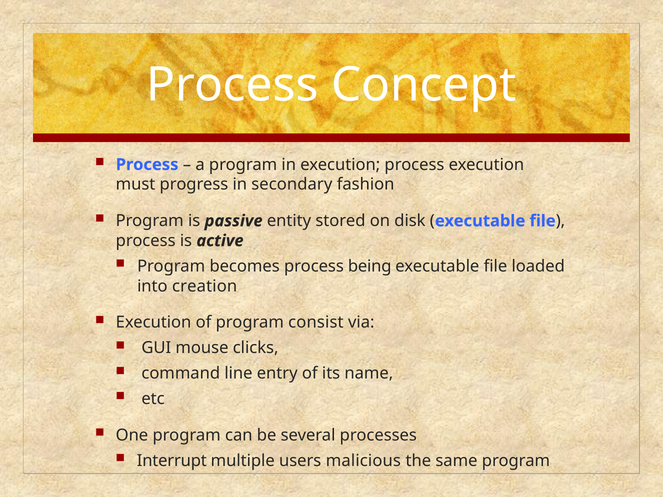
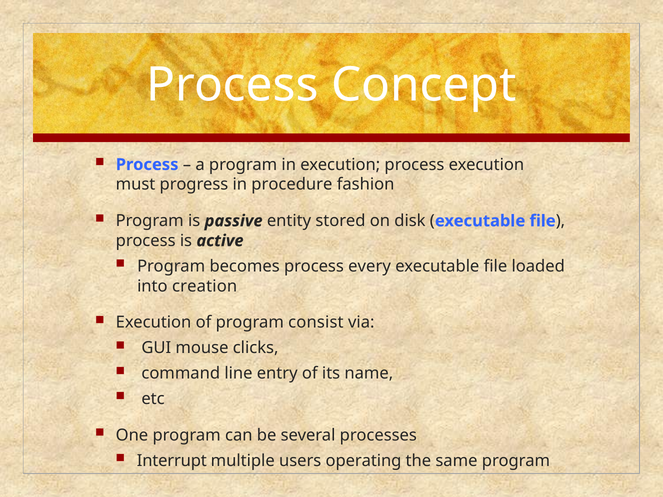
secondary: secondary -> procedure
being: being -> every
malicious: malicious -> operating
